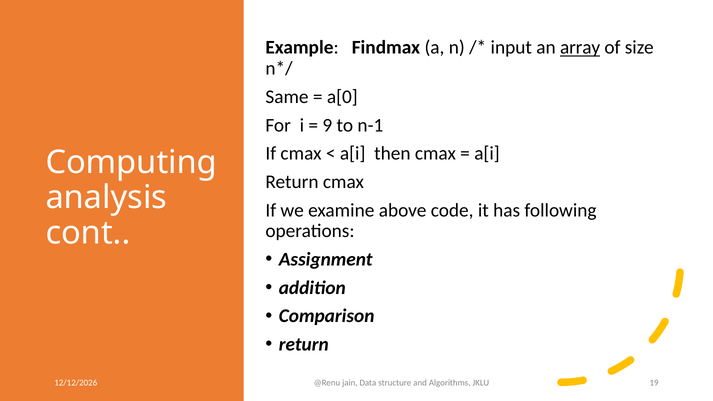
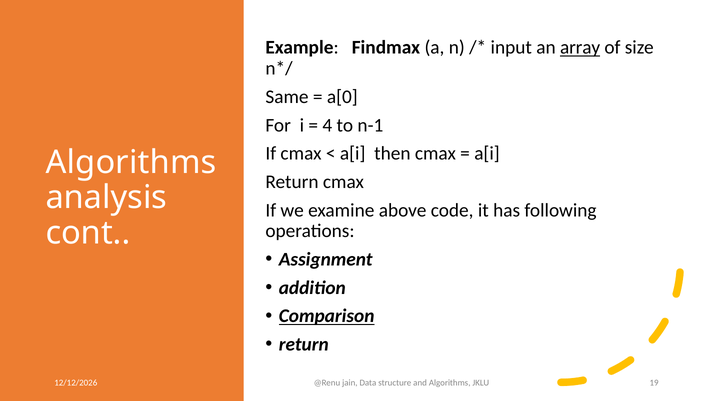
9: 9 -> 4
Computing at (131, 162): Computing -> Algorithms
Comparison underline: none -> present
